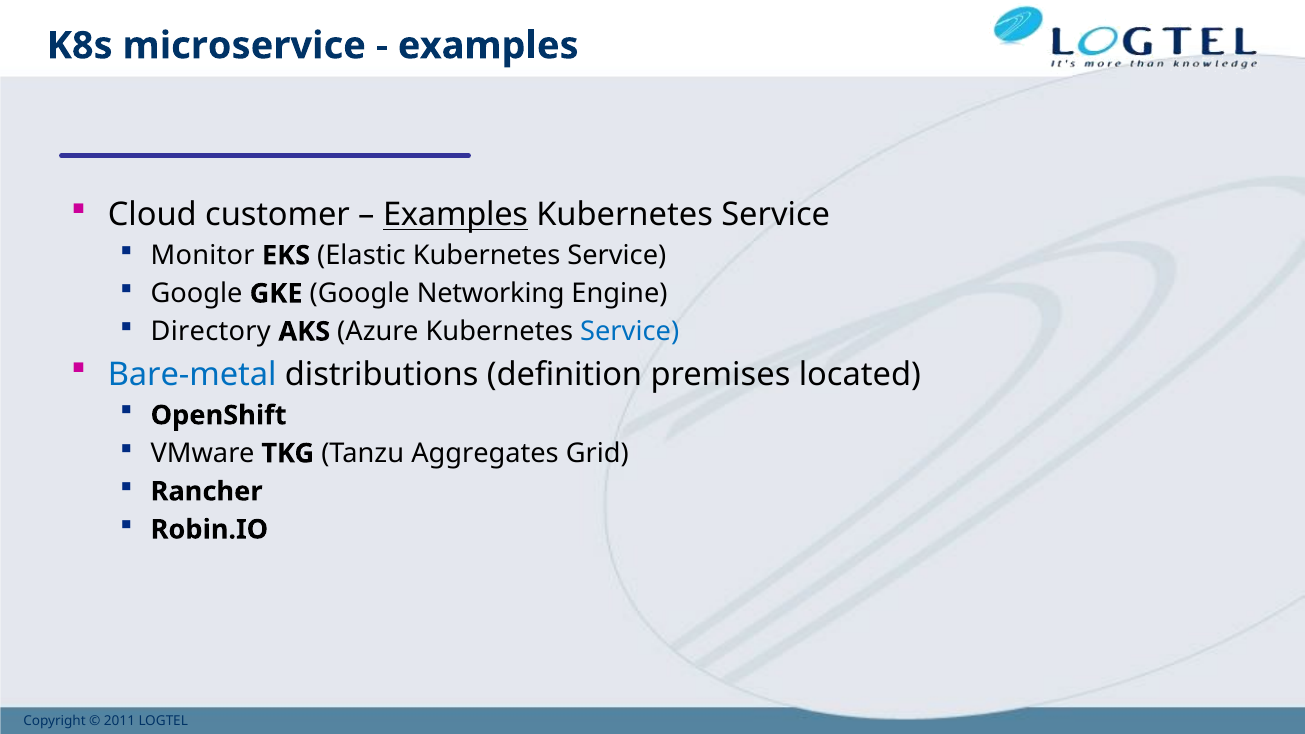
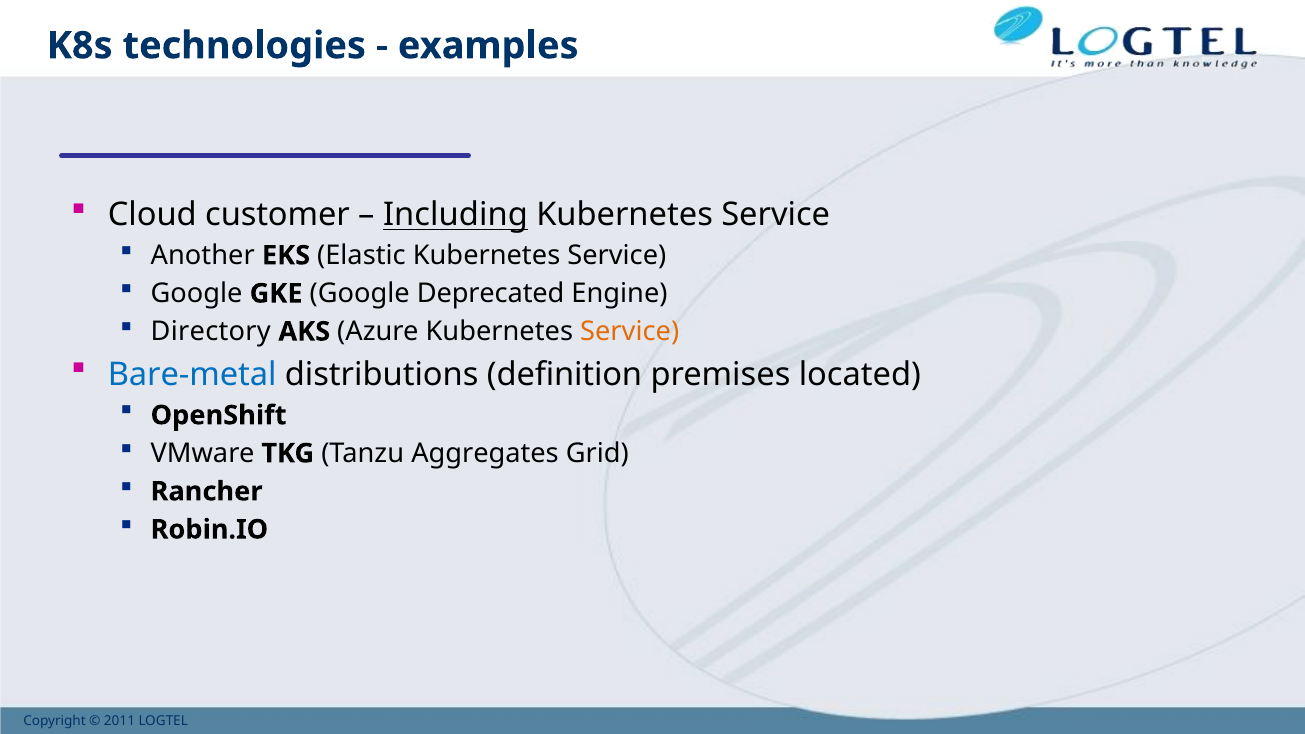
microservice: microservice -> technologies
Examples at (456, 215): Examples -> Including
Monitor: Monitor -> Another
Networking: Networking -> Deprecated
Service at (630, 332) colour: blue -> orange
